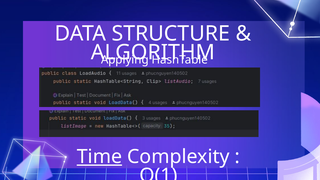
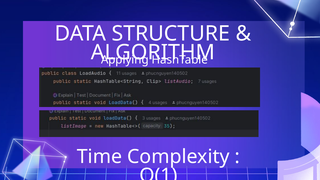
Time underline: present -> none
